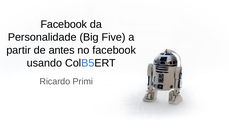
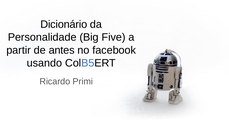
Facebook at (64, 24): Facebook -> Dicionário
